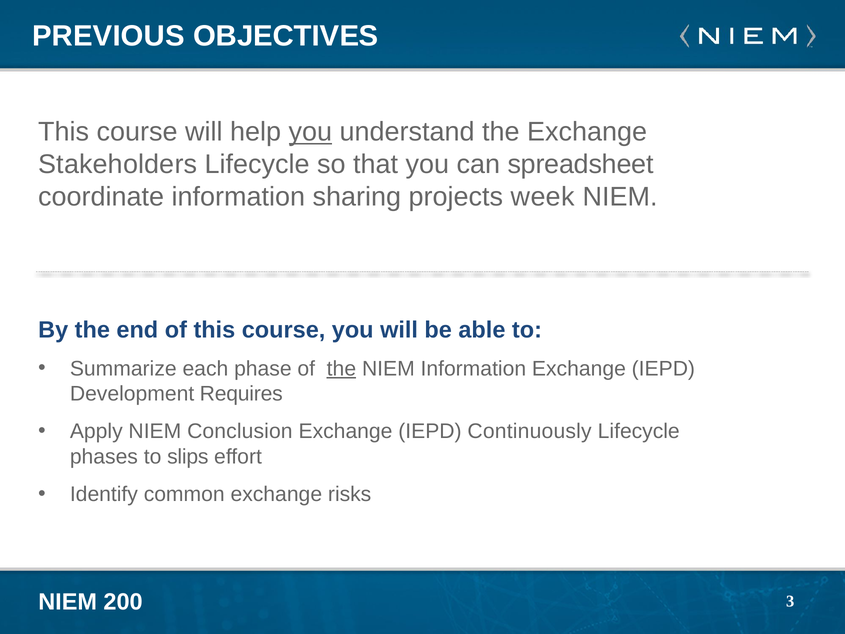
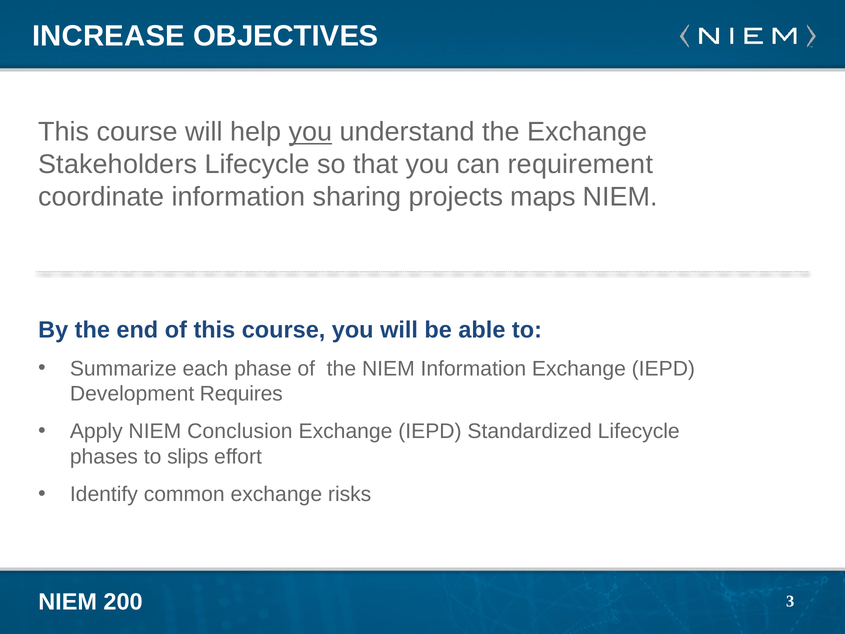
PREVIOUS: PREVIOUS -> INCREASE
spreadsheet: spreadsheet -> requirement
week: week -> maps
the at (341, 368) underline: present -> none
Continuously: Continuously -> Standardized
